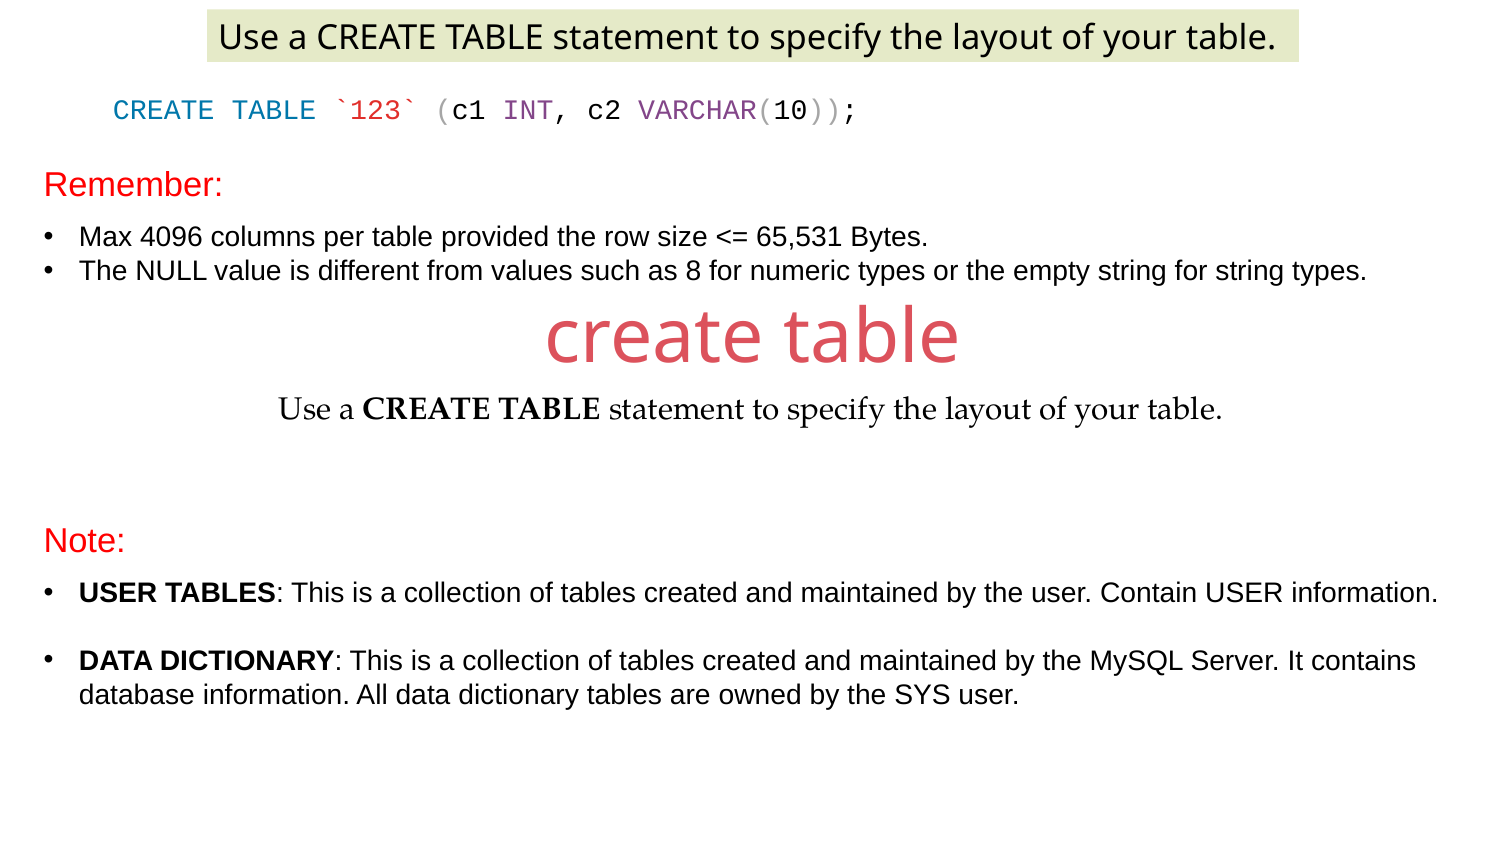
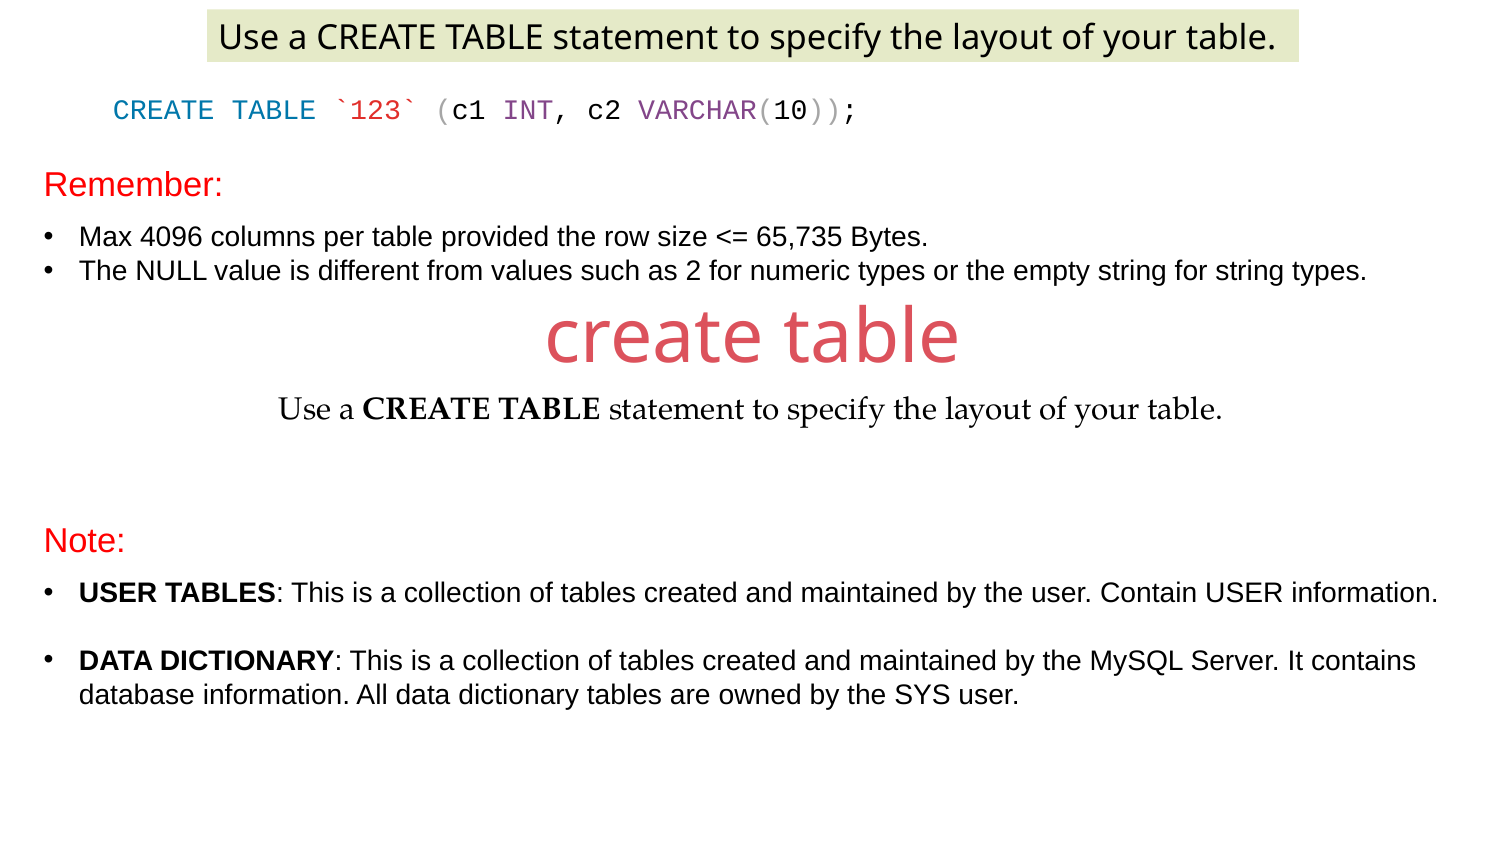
65,531: 65,531 -> 65,735
8: 8 -> 2
